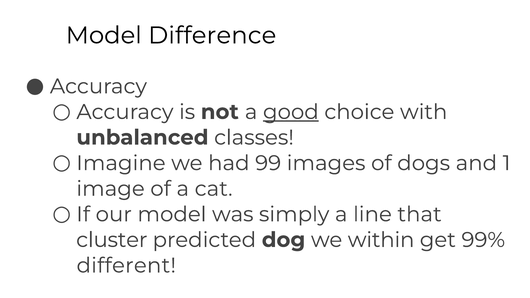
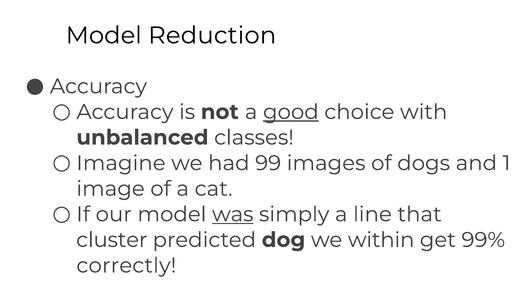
Difference: Difference -> Reduction
was underline: none -> present
different: different -> correctly
